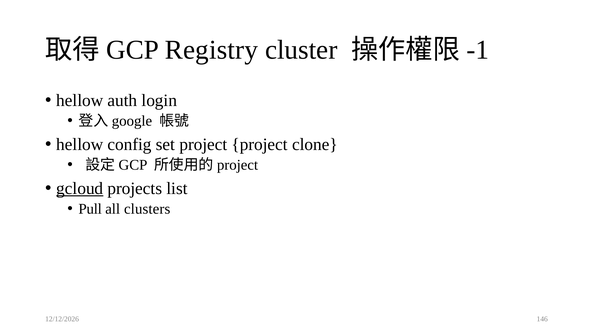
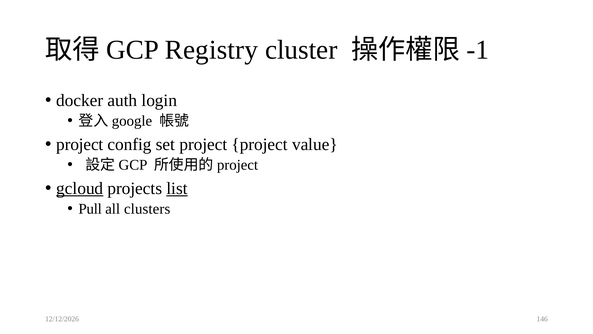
hellow at (80, 100): hellow -> docker
hellow at (80, 144): hellow -> project
clone: clone -> value
list underline: none -> present
